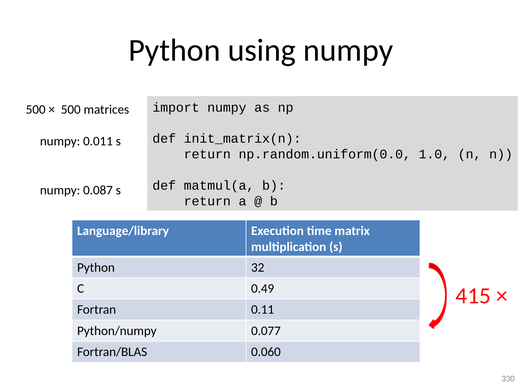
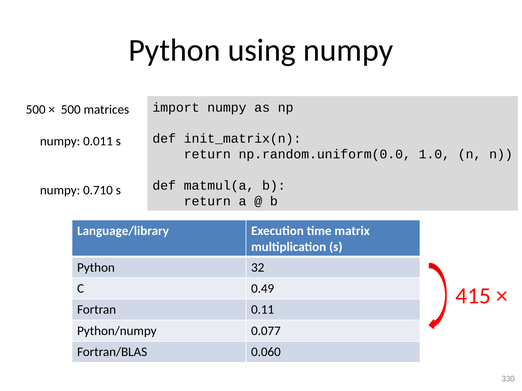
0.087: 0.087 -> 0.710
